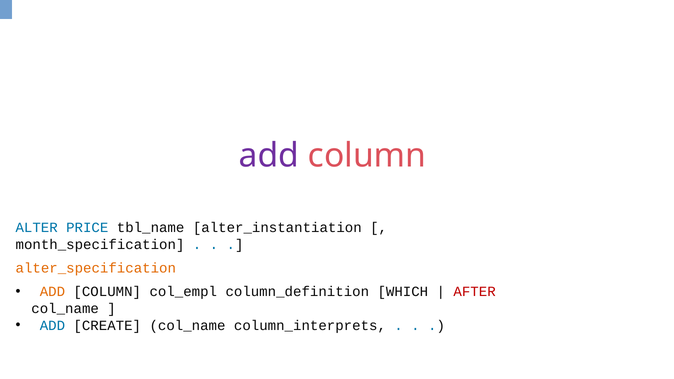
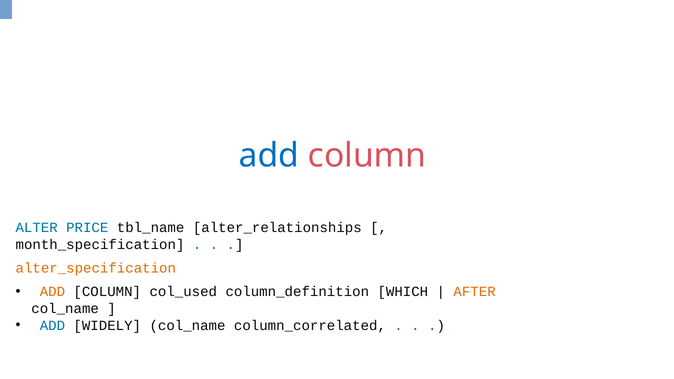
add at (269, 156) colour: purple -> blue
alter_instantiation: alter_instantiation -> alter_relationships
col_empl: col_empl -> col_used
AFTER colour: red -> orange
CREATE: CREATE -> WIDELY
column_interprets: column_interprets -> column_correlated
